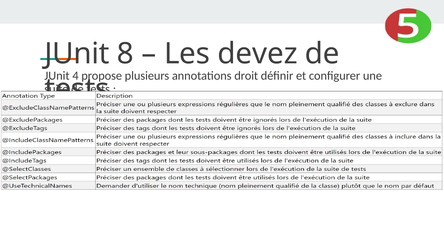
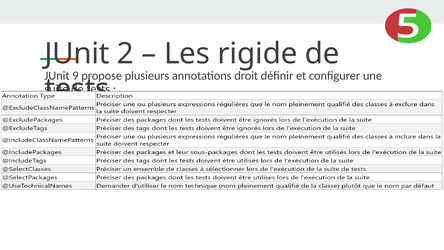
8: 8 -> 2
devez: devez -> rigide
4: 4 -> 9
